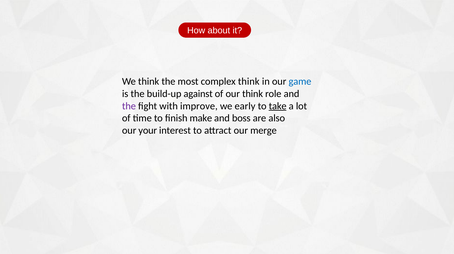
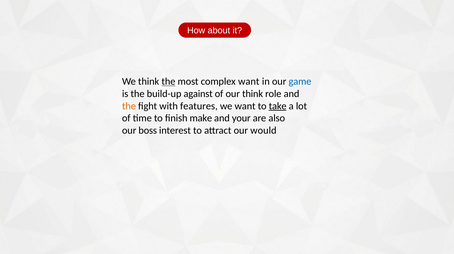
the at (168, 82) underline: none -> present
complex think: think -> want
the at (129, 106) colour: purple -> orange
improve: improve -> features
we early: early -> want
boss: boss -> your
your: your -> boss
merge: merge -> would
